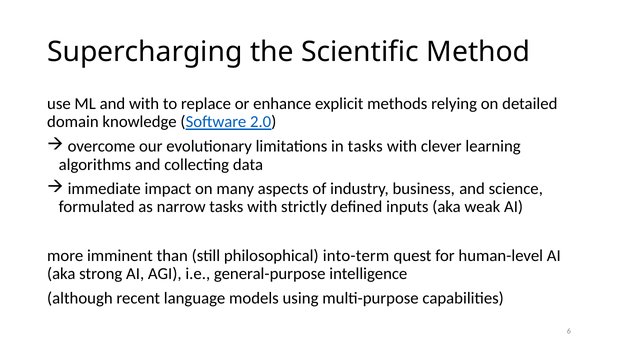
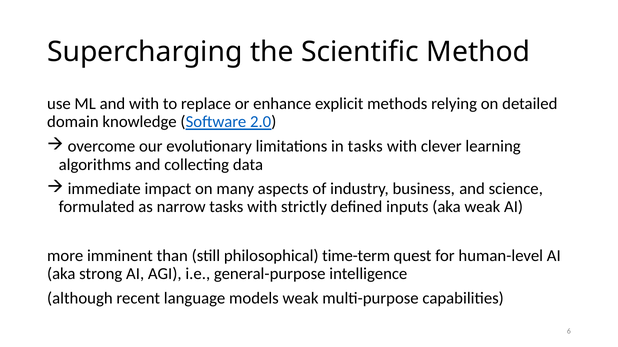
into-term: into-term -> time-term
models using: using -> weak
